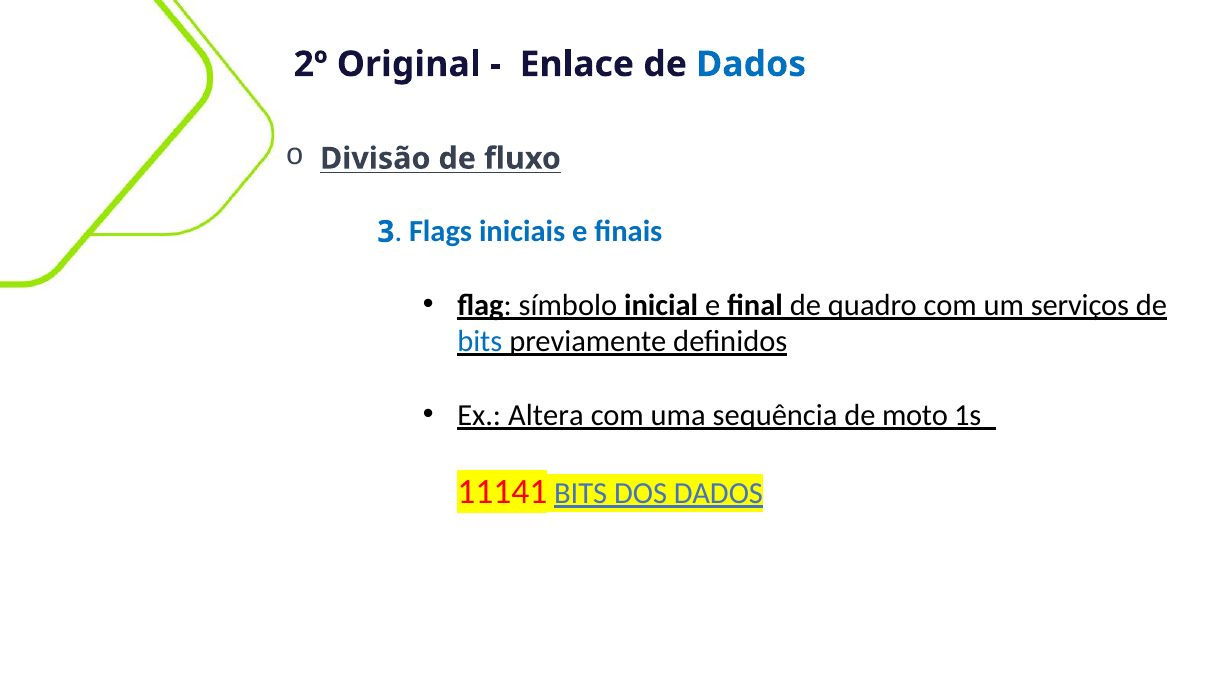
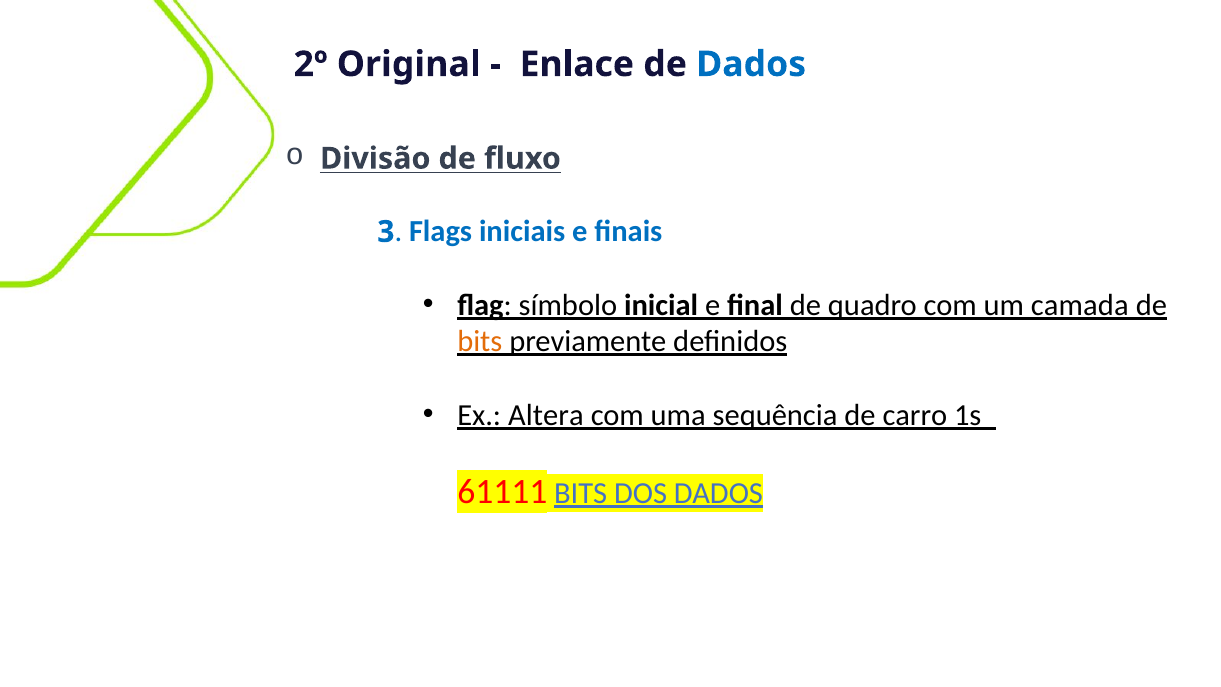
serviços: serviços -> camada
bits at (480, 342) colour: blue -> orange
moto: moto -> carro
11141: 11141 -> 61111
